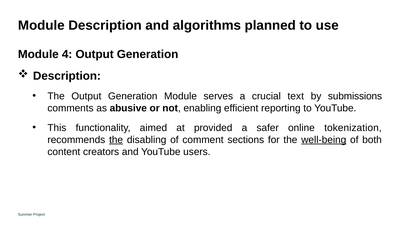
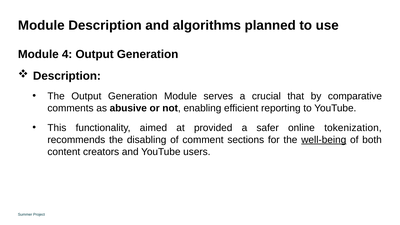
text: text -> that
submissions: submissions -> comparative
the at (116, 140) underline: present -> none
